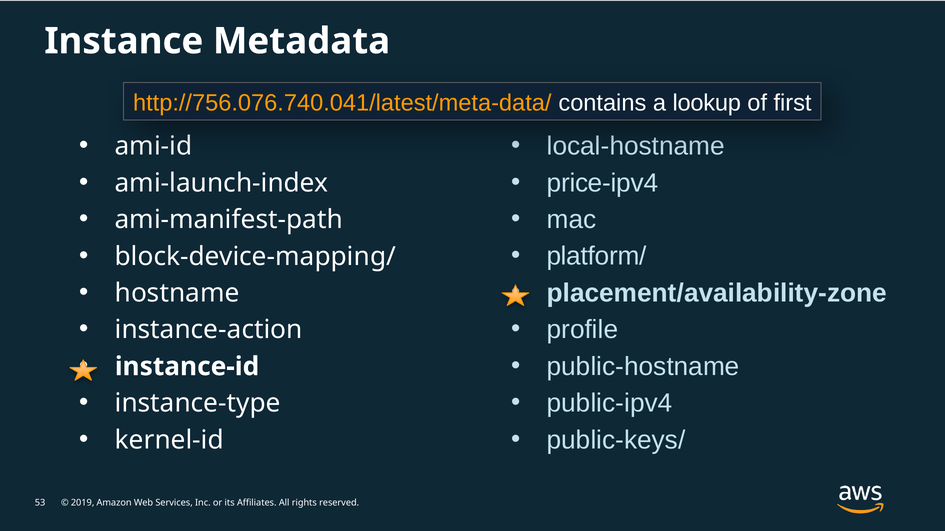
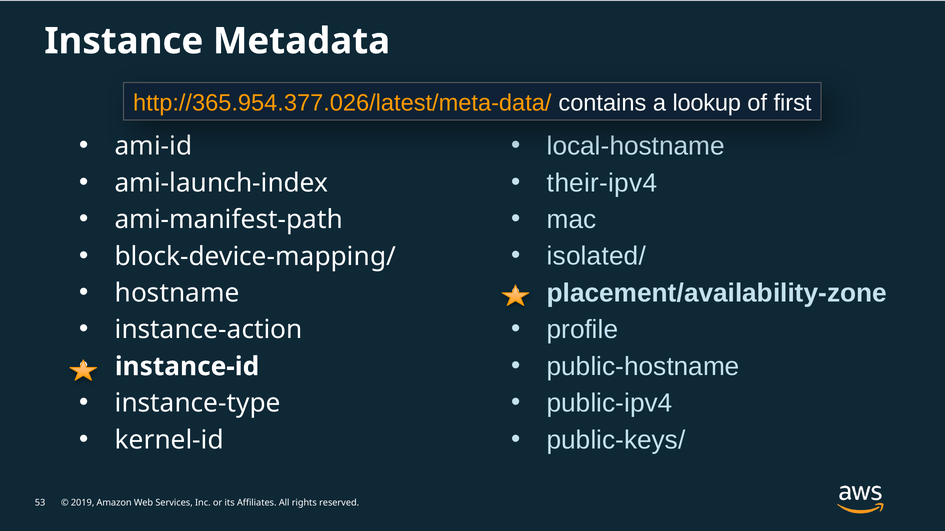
http://756.076.740.041/latest/meta-data/: http://756.076.740.041/latest/meta-data/ -> http://365.954.377.026/latest/meta-data/
price-ipv4: price-ipv4 -> their-ipv4
platform/: platform/ -> isolated/
